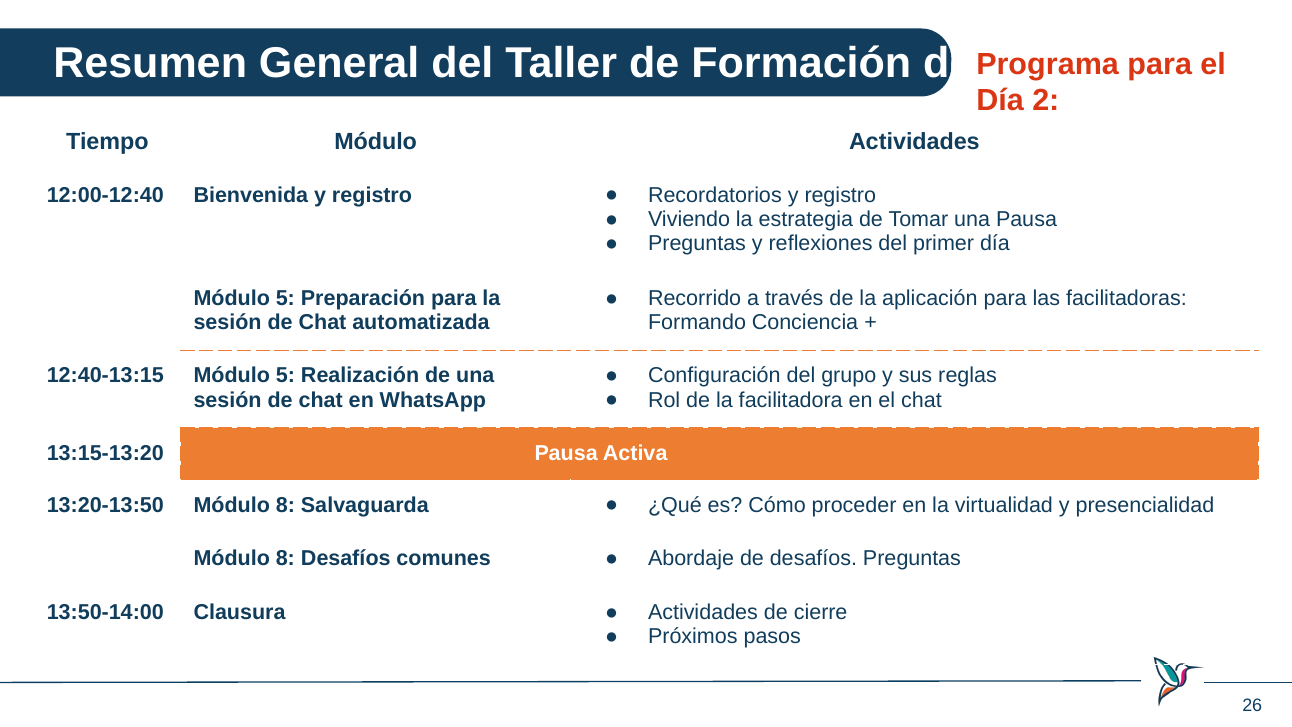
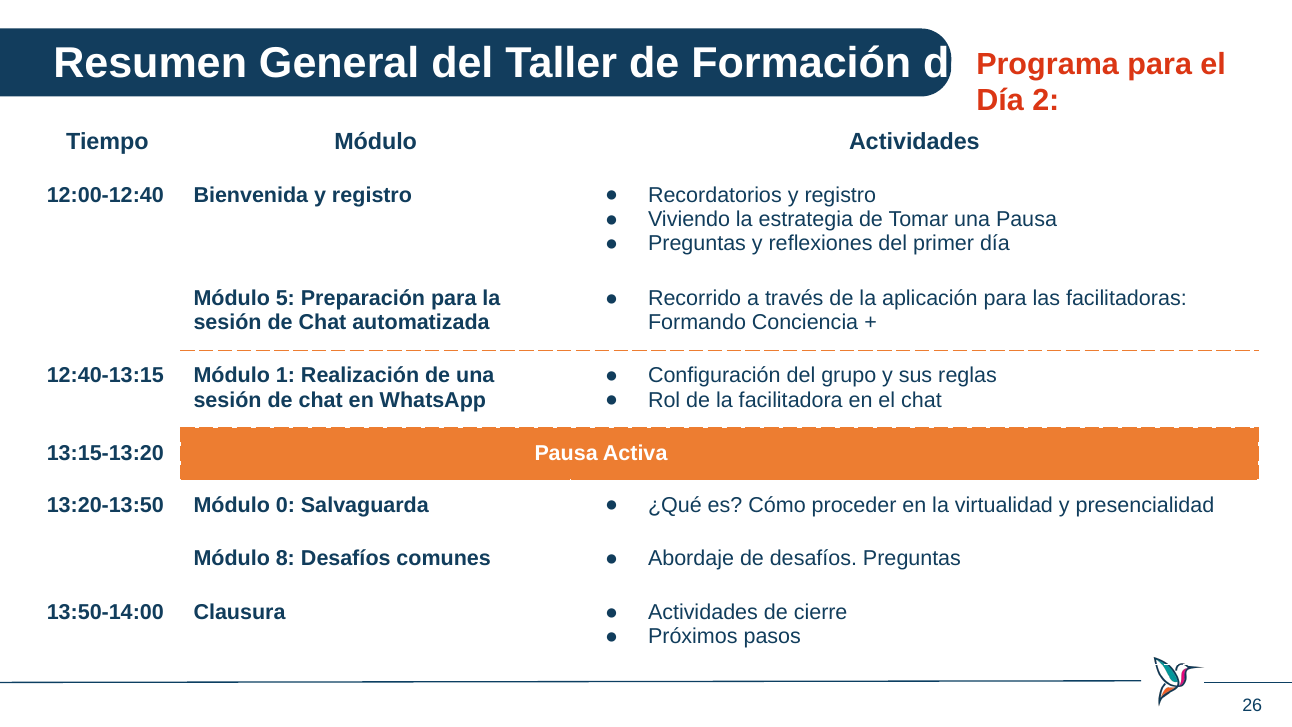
12:40-13:15 Módulo 5: 5 -> 1
13:20-13:50 Módulo 8: 8 -> 0
